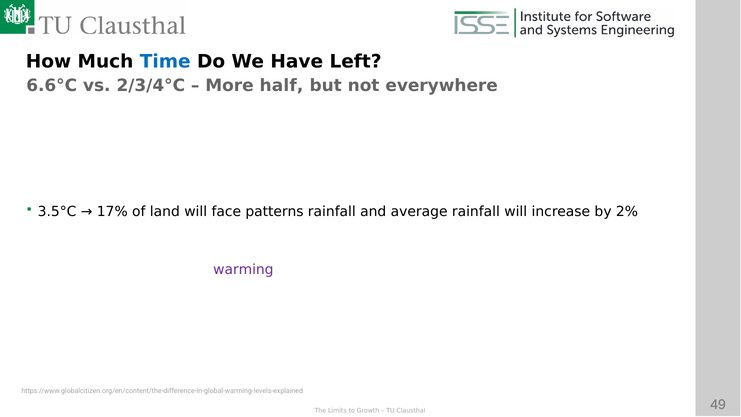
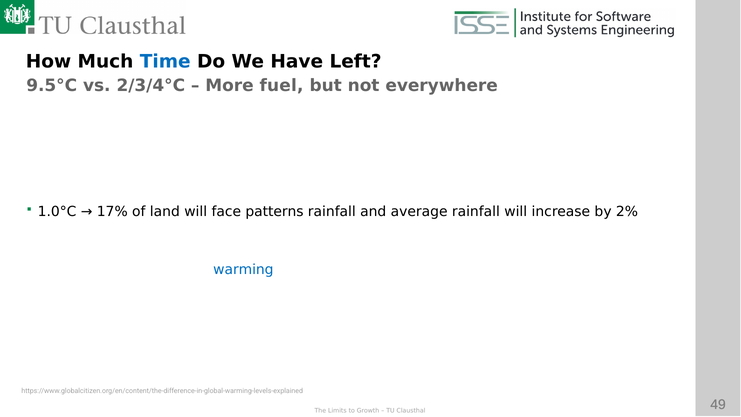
6.6°C: 6.6°C -> 9.5°C
More half: half -> fuel
3.5°C: 3.5°C -> 1.0°C
warming colour: purple -> blue
